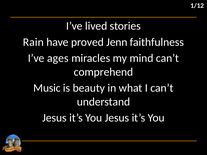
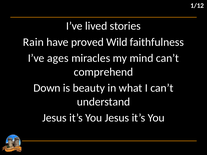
Jenn: Jenn -> Wild
Music: Music -> Down
